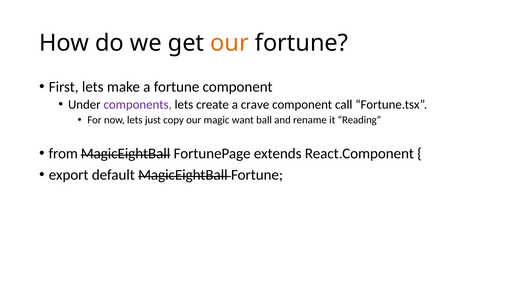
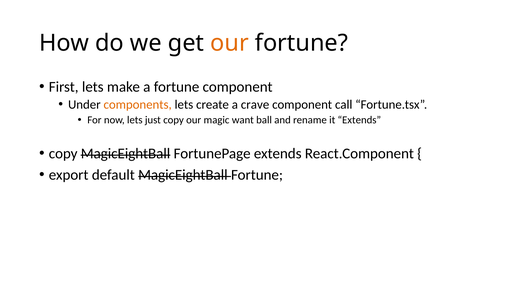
components colour: purple -> orange
it Reading: Reading -> Extends
from at (63, 153): from -> copy
